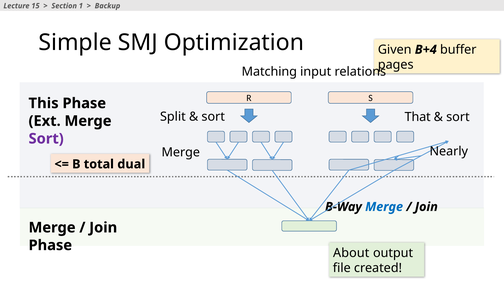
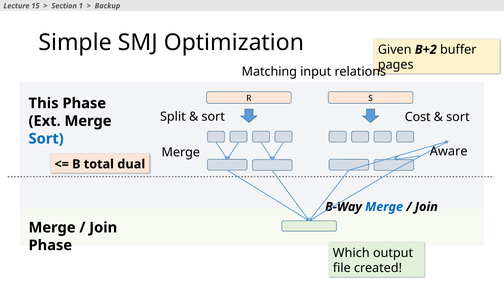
B+4: B+4 -> B+2
That: That -> Cost
Sort at (46, 138) colour: purple -> blue
Nearly: Nearly -> Aware
About: About -> Which
